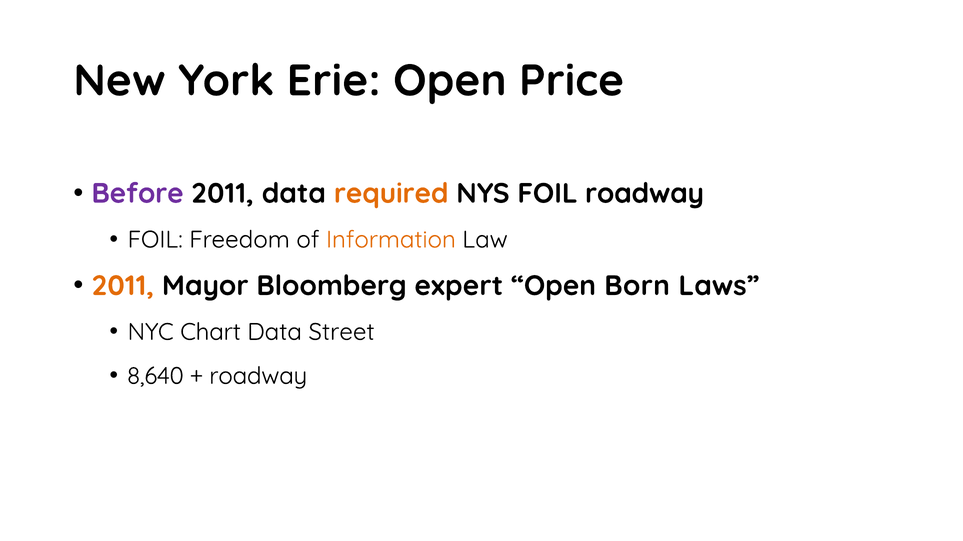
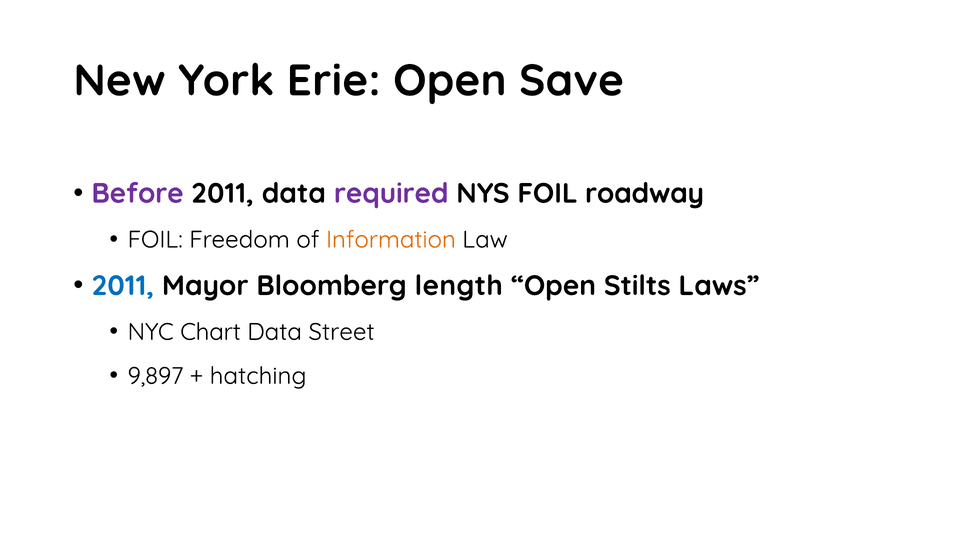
Price: Price -> Save
required colour: orange -> purple
2011 at (123, 286) colour: orange -> blue
expert: expert -> length
Born: Born -> Stilts
8,640: 8,640 -> 9,897
roadway at (258, 376): roadway -> hatching
